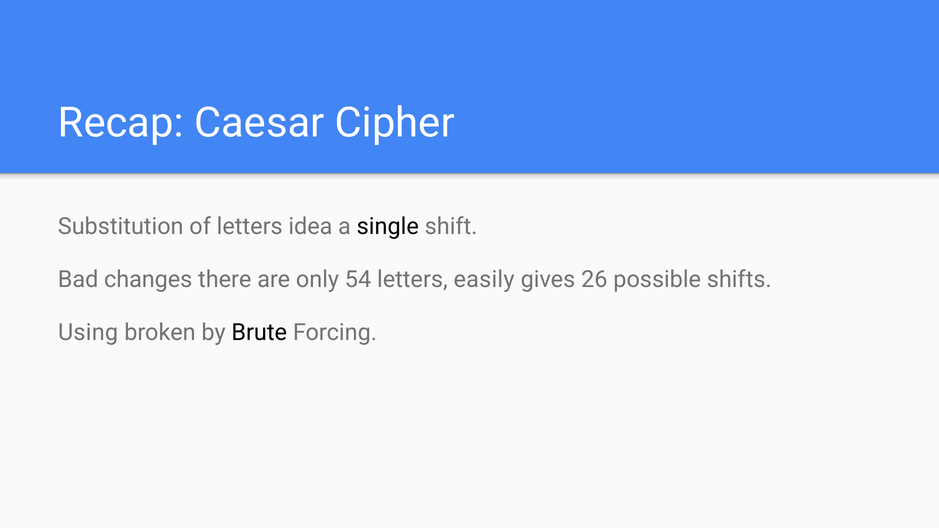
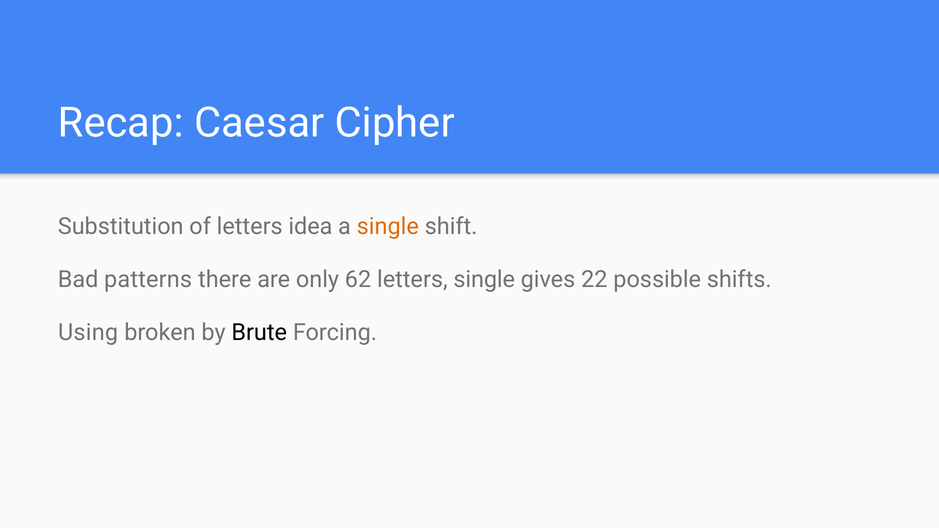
single at (388, 226) colour: black -> orange
changes: changes -> patterns
54: 54 -> 62
letters easily: easily -> single
26: 26 -> 22
